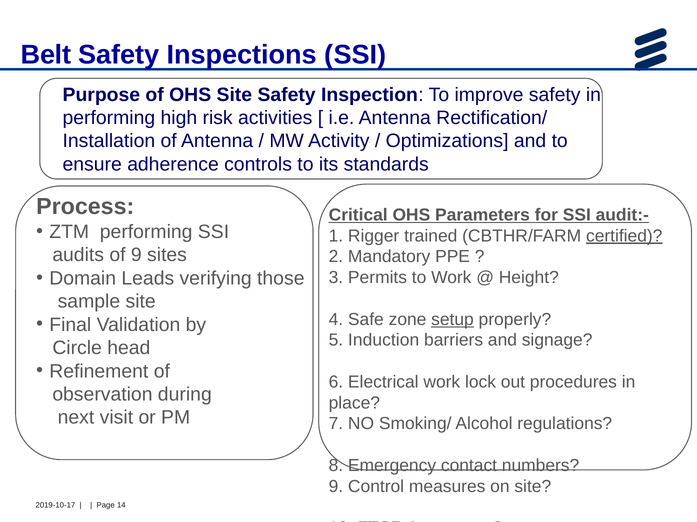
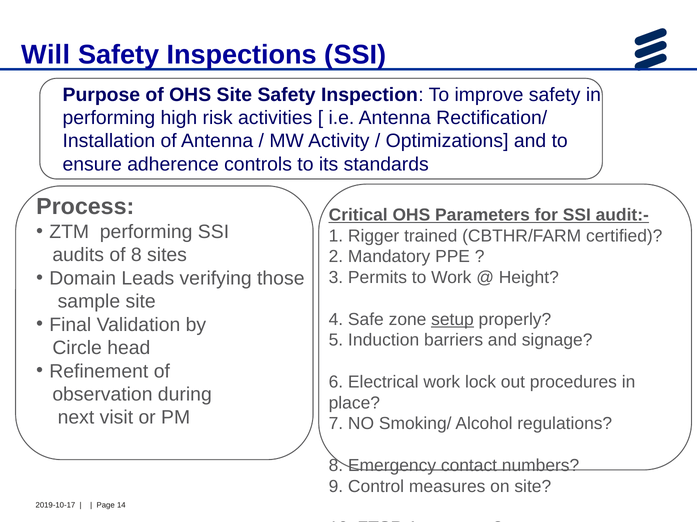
Belt: Belt -> Will
certified underline: present -> none
of 9: 9 -> 8
